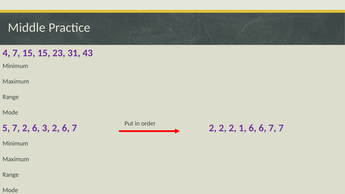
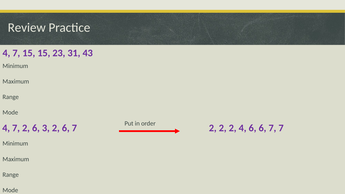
Middle: Middle -> Review
5 at (6, 128): 5 -> 4
2 1: 1 -> 4
